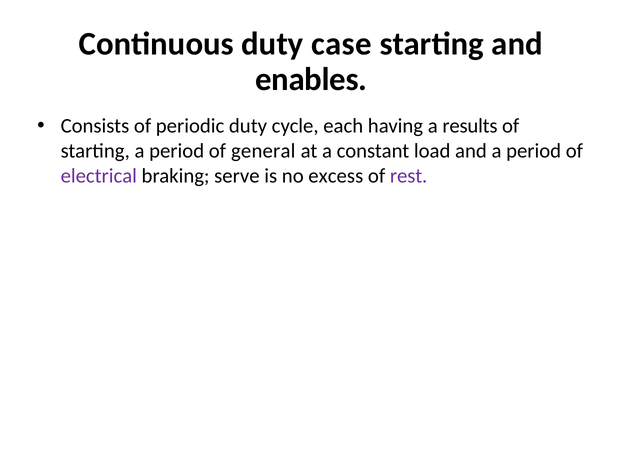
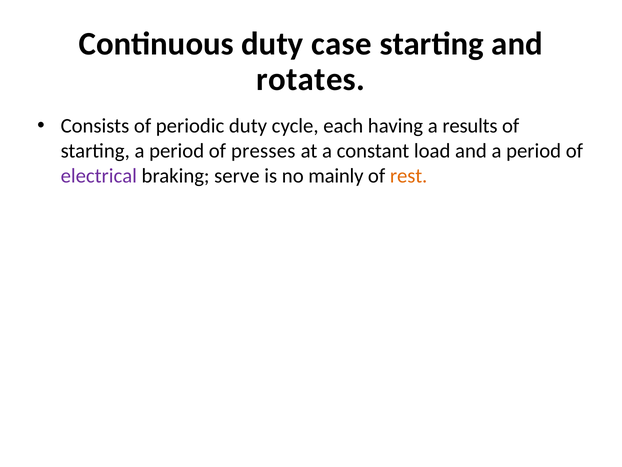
enables: enables -> rotates
general: general -> presses
excess: excess -> mainly
rest colour: purple -> orange
